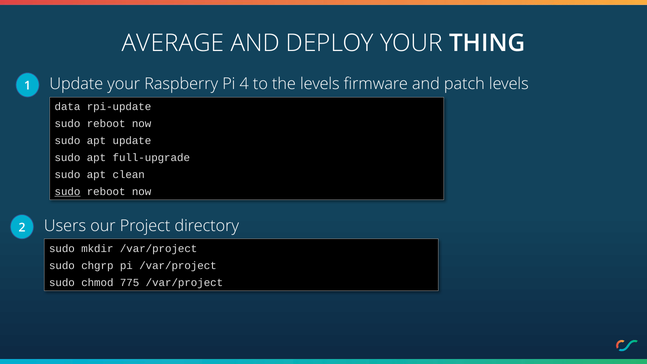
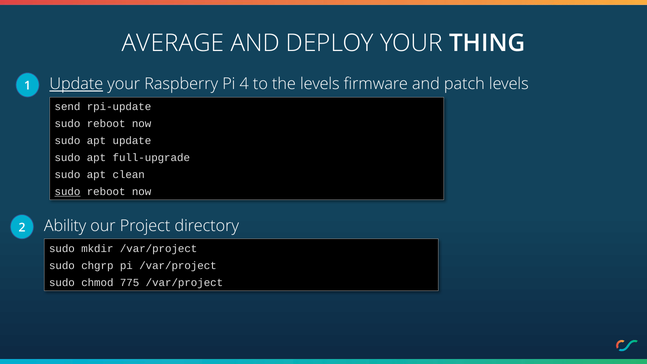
Update at (76, 84) underline: none -> present
data: data -> send
Users: Users -> Ability
